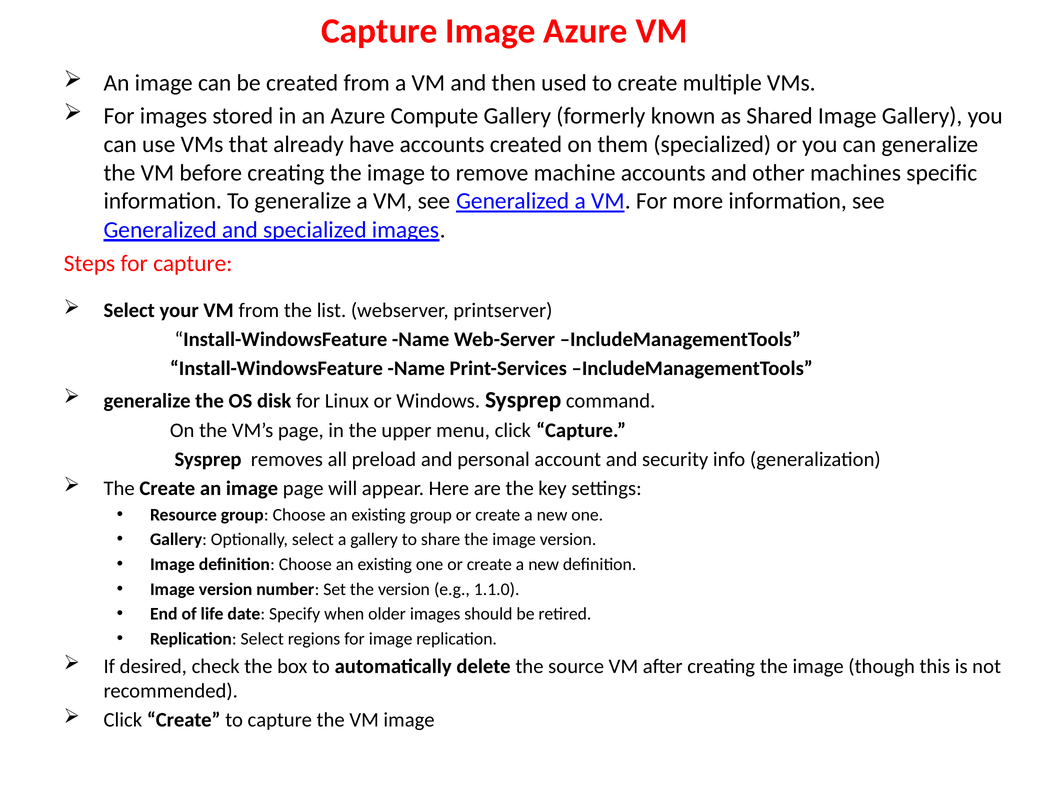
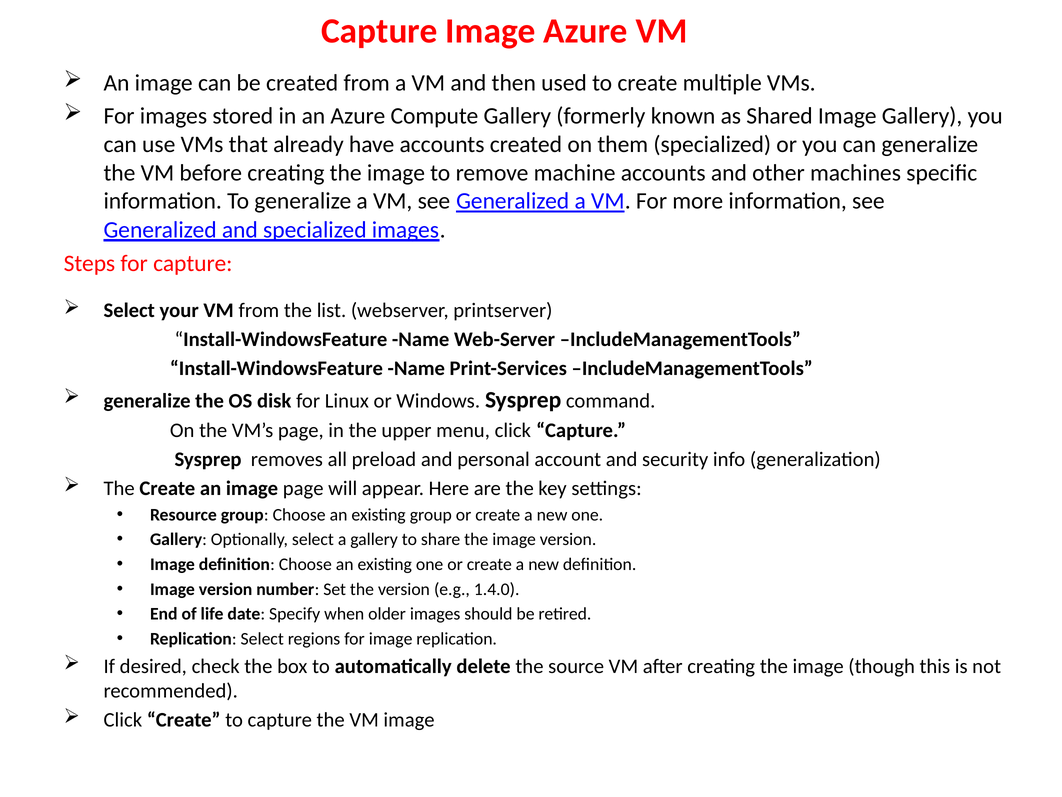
1.1.0: 1.1.0 -> 1.4.0
